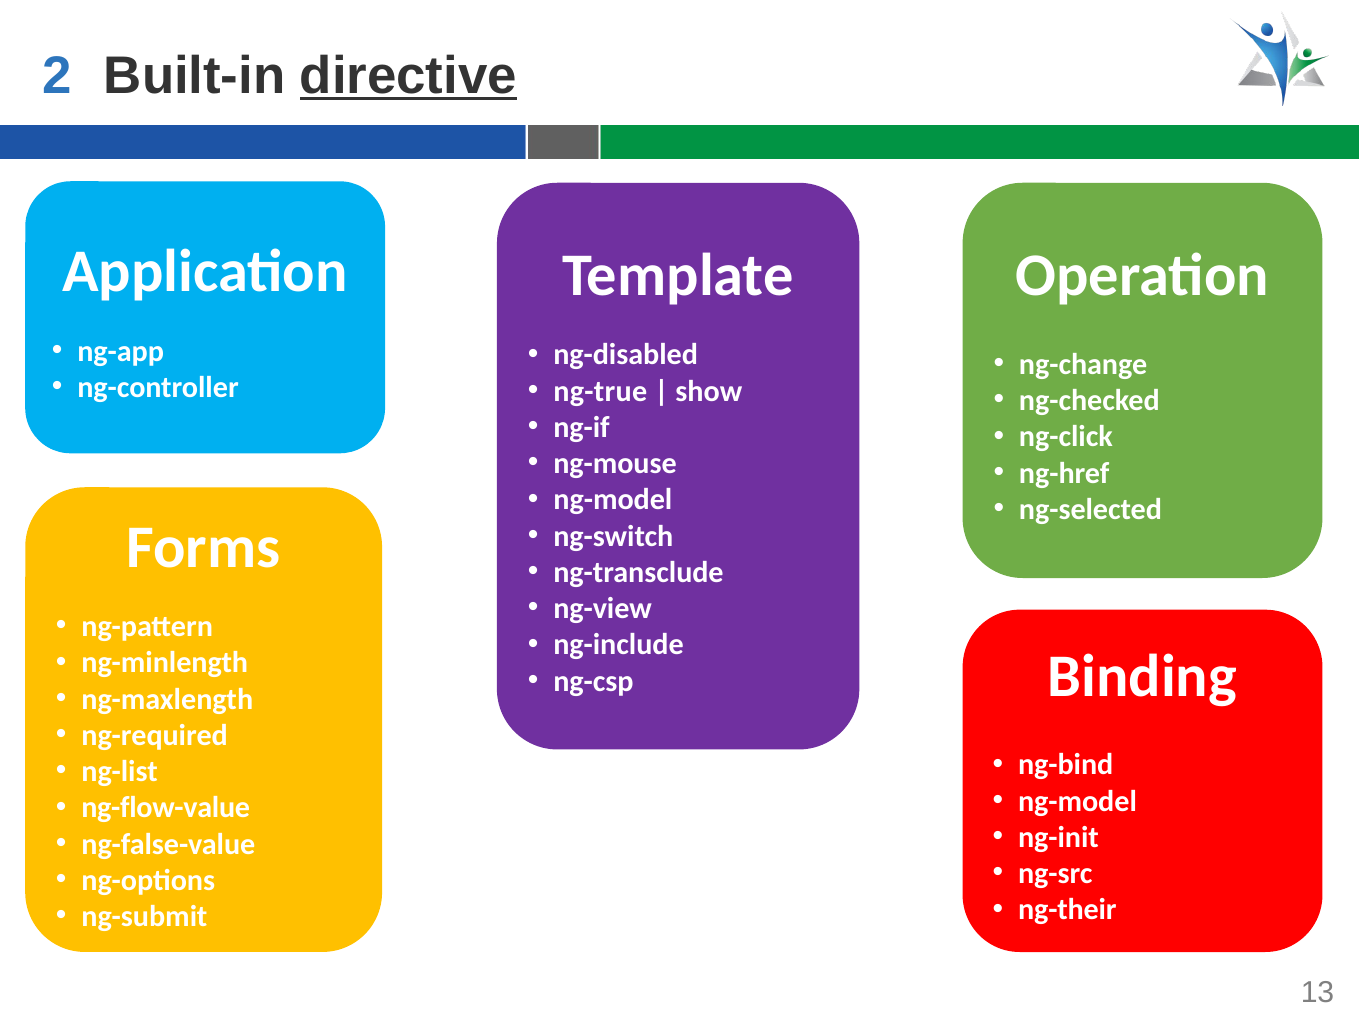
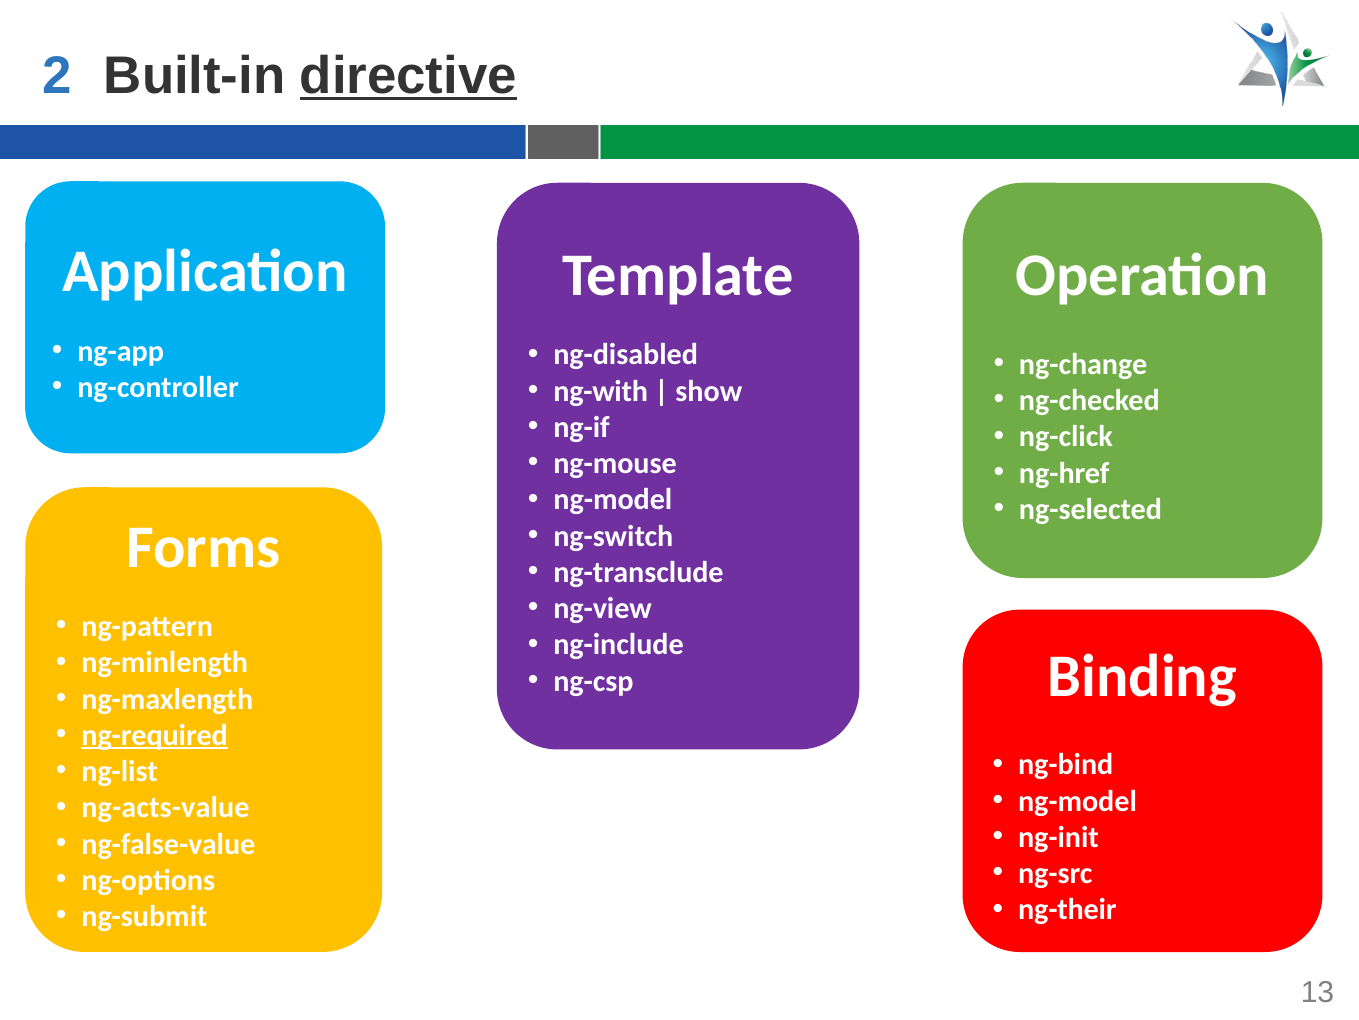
ng-true: ng-true -> ng-with
ng-required underline: none -> present
ng-flow-value: ng-flow-value -> ng-acts-value
